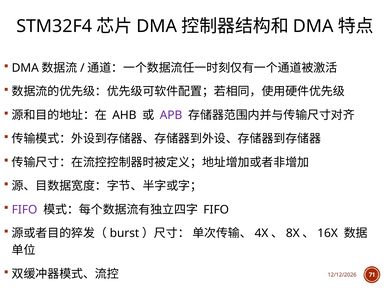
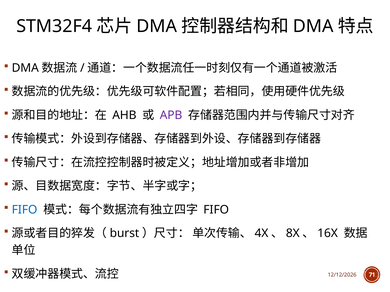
FIFO at (25, 210) colour: purple -> blue
